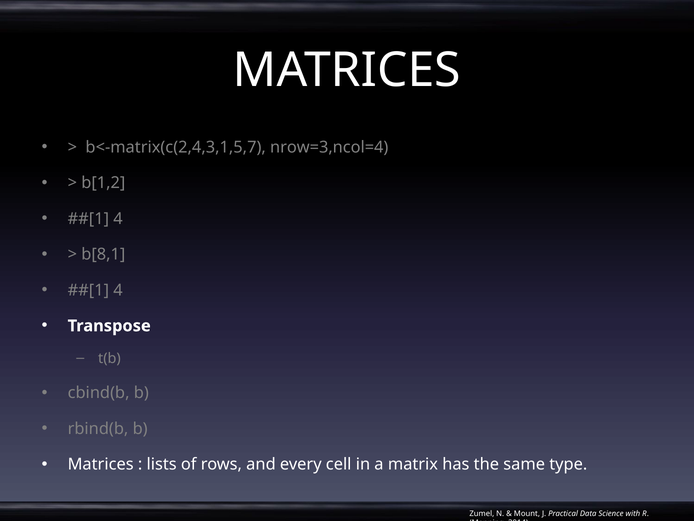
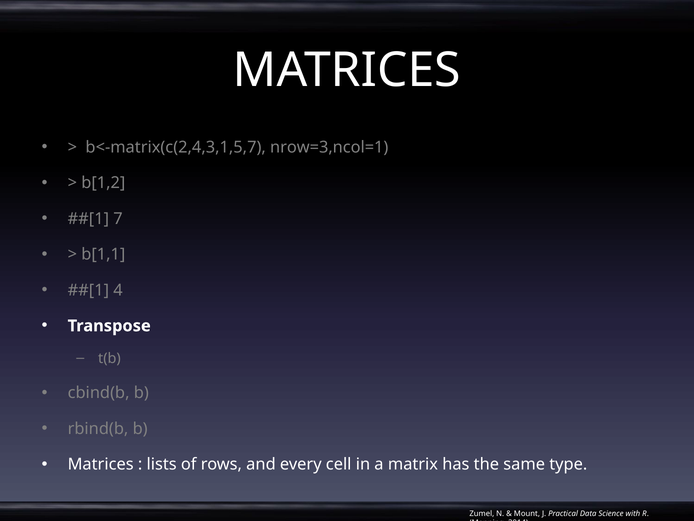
nrow=3,ncol=4: nrow=3,ncol=4 -> nrow=3,ncol=1
4 at (118, 219): 4 -> 7
b[8,1: b[8,1 -> b[1,1
